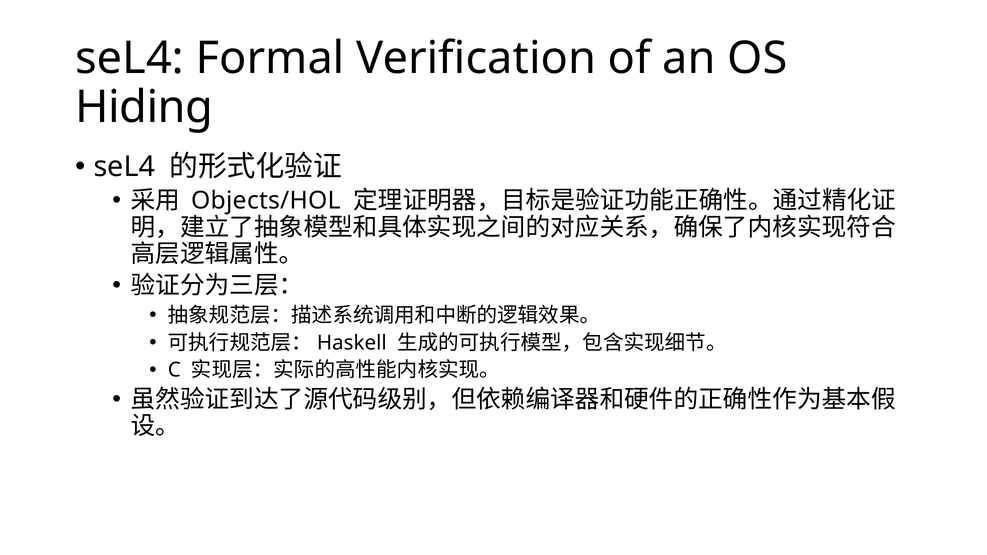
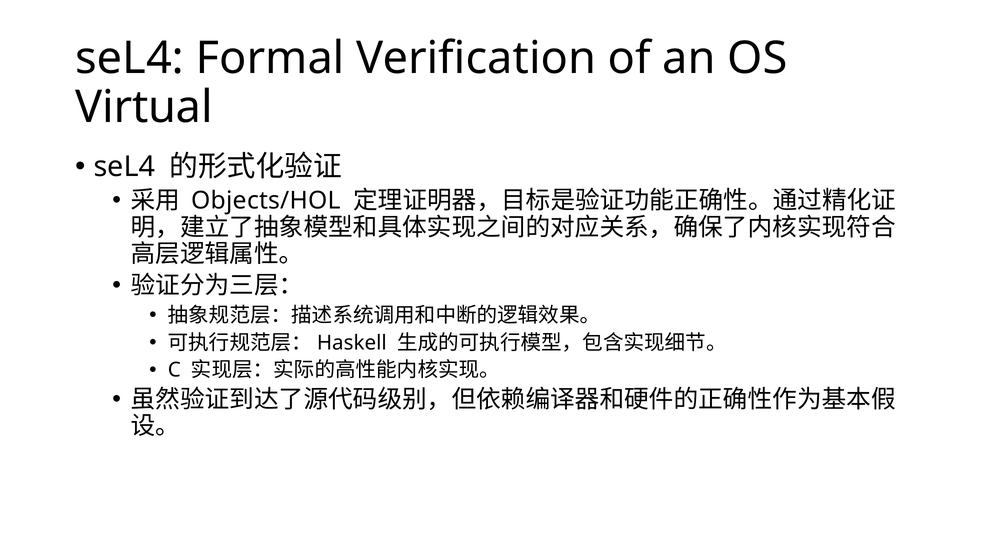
Hiding: Hiding -> Virtual
